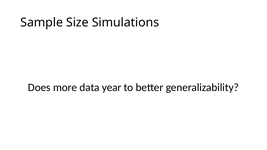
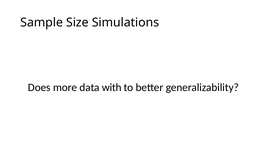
year: year -> with
